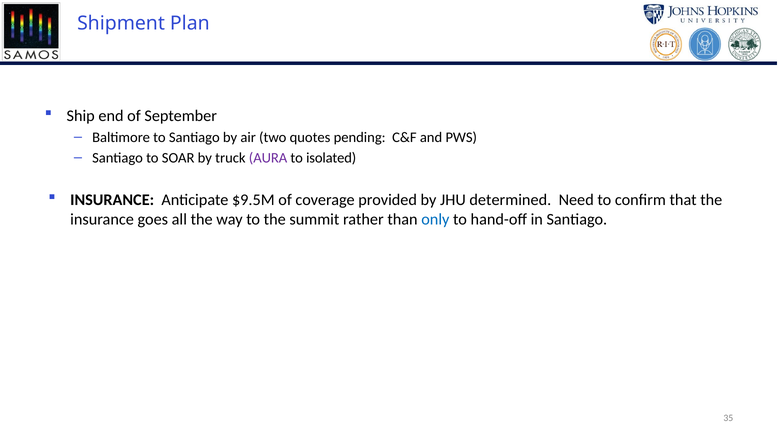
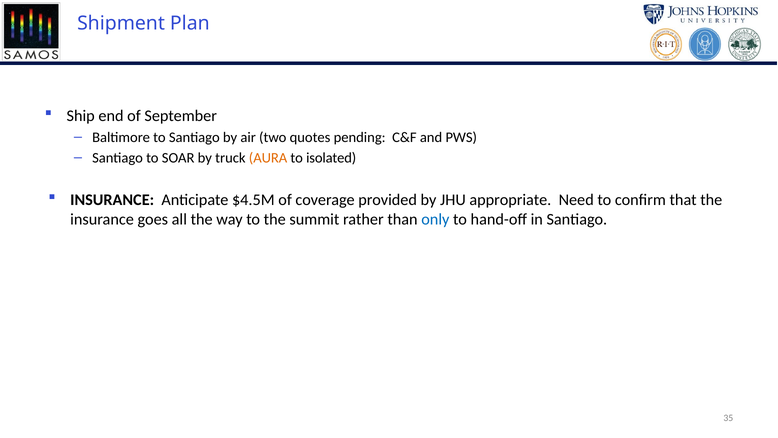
AURA colour: purple -> orange
$9.5M: $9.5M -> $4.5M
determined: determined -> appropriate
